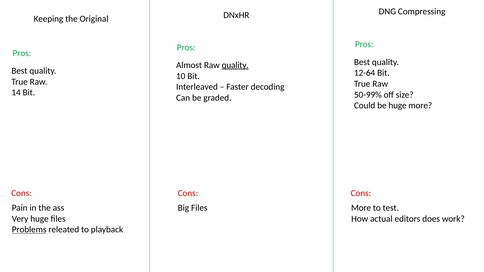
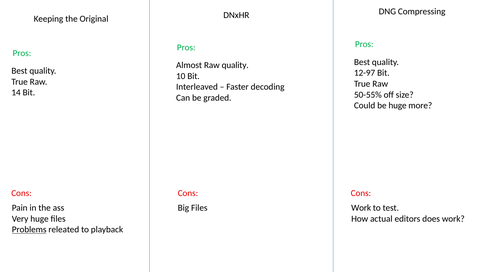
quality at (235, 65) underline: present -> none
12-64: 12-64 -> 12-97
50-99%: 50-99% -> 50-55%
More at (361, 208): More -> Work
